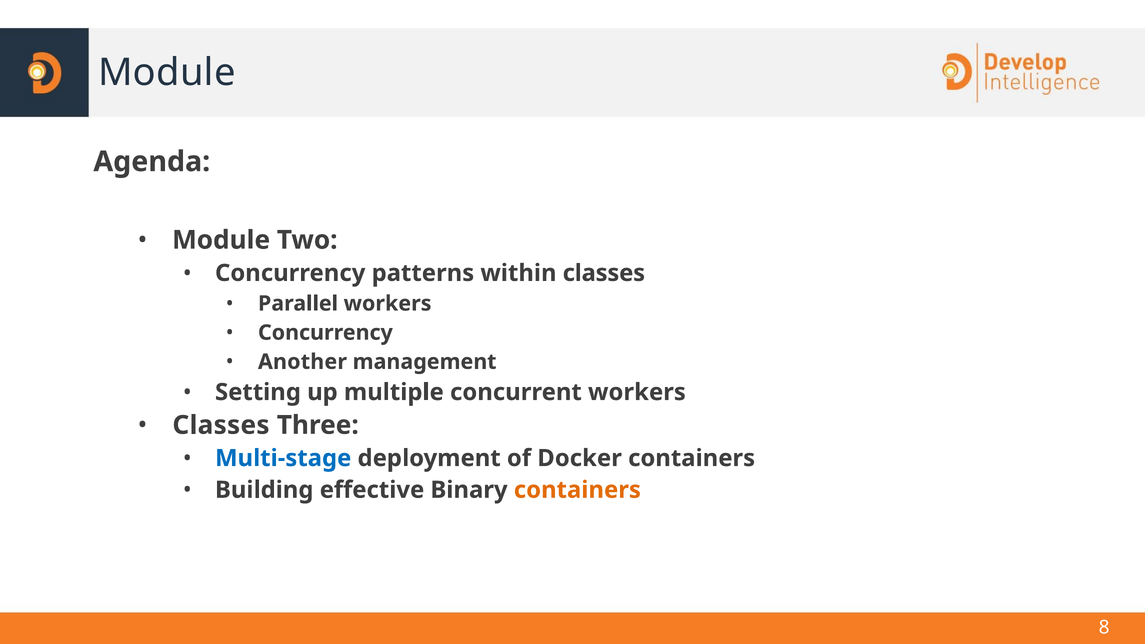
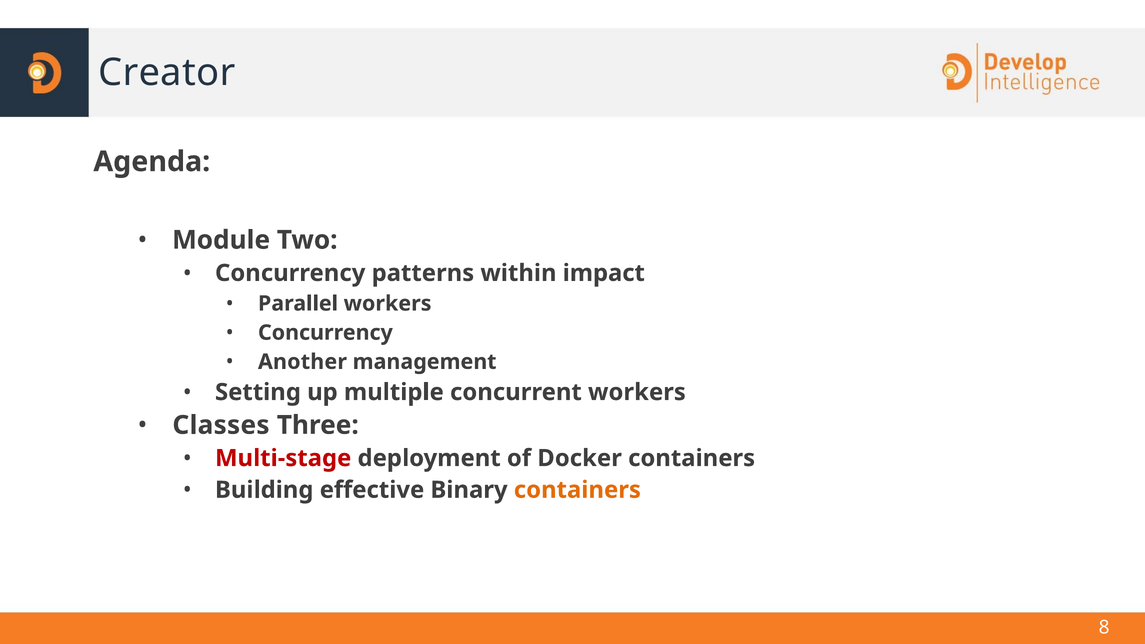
Module at (167, 73): Module -> Creator
within classes: classes -> impact
Multi-stage colour: blue -> red
